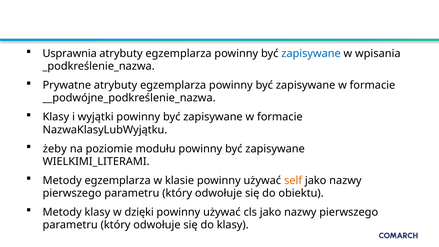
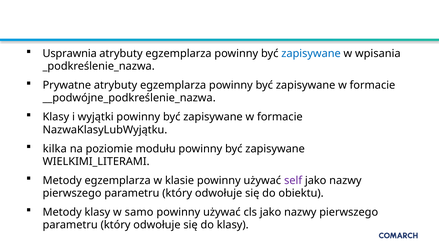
żeby: żeby -> kilka
self colour: orange -> purple
dzięki: dzięki -> samo
